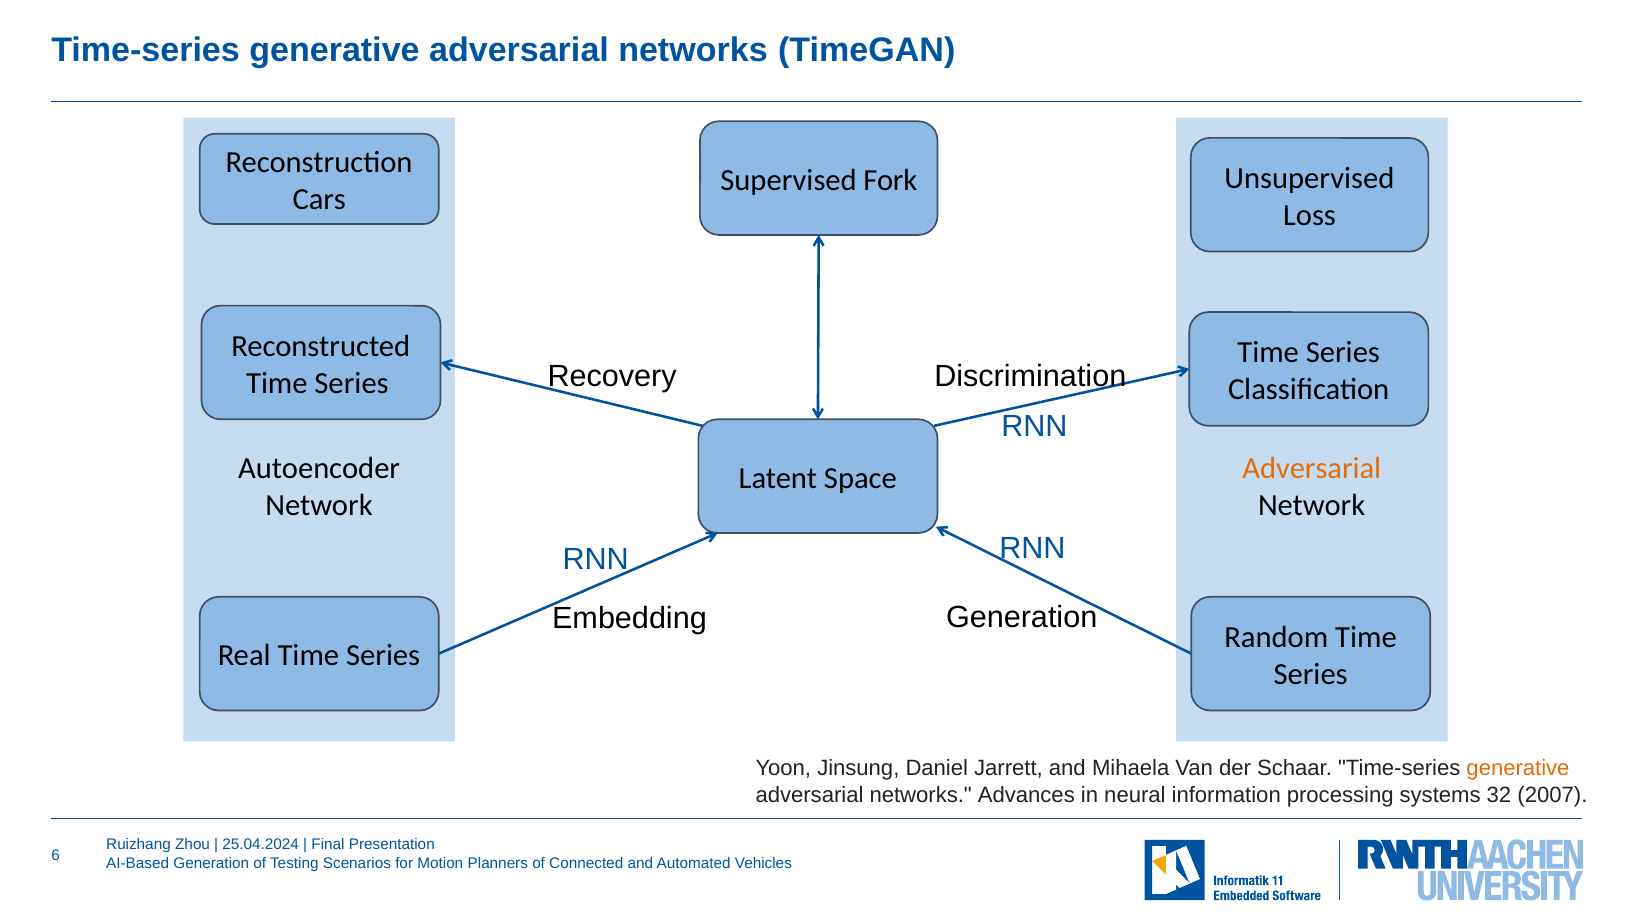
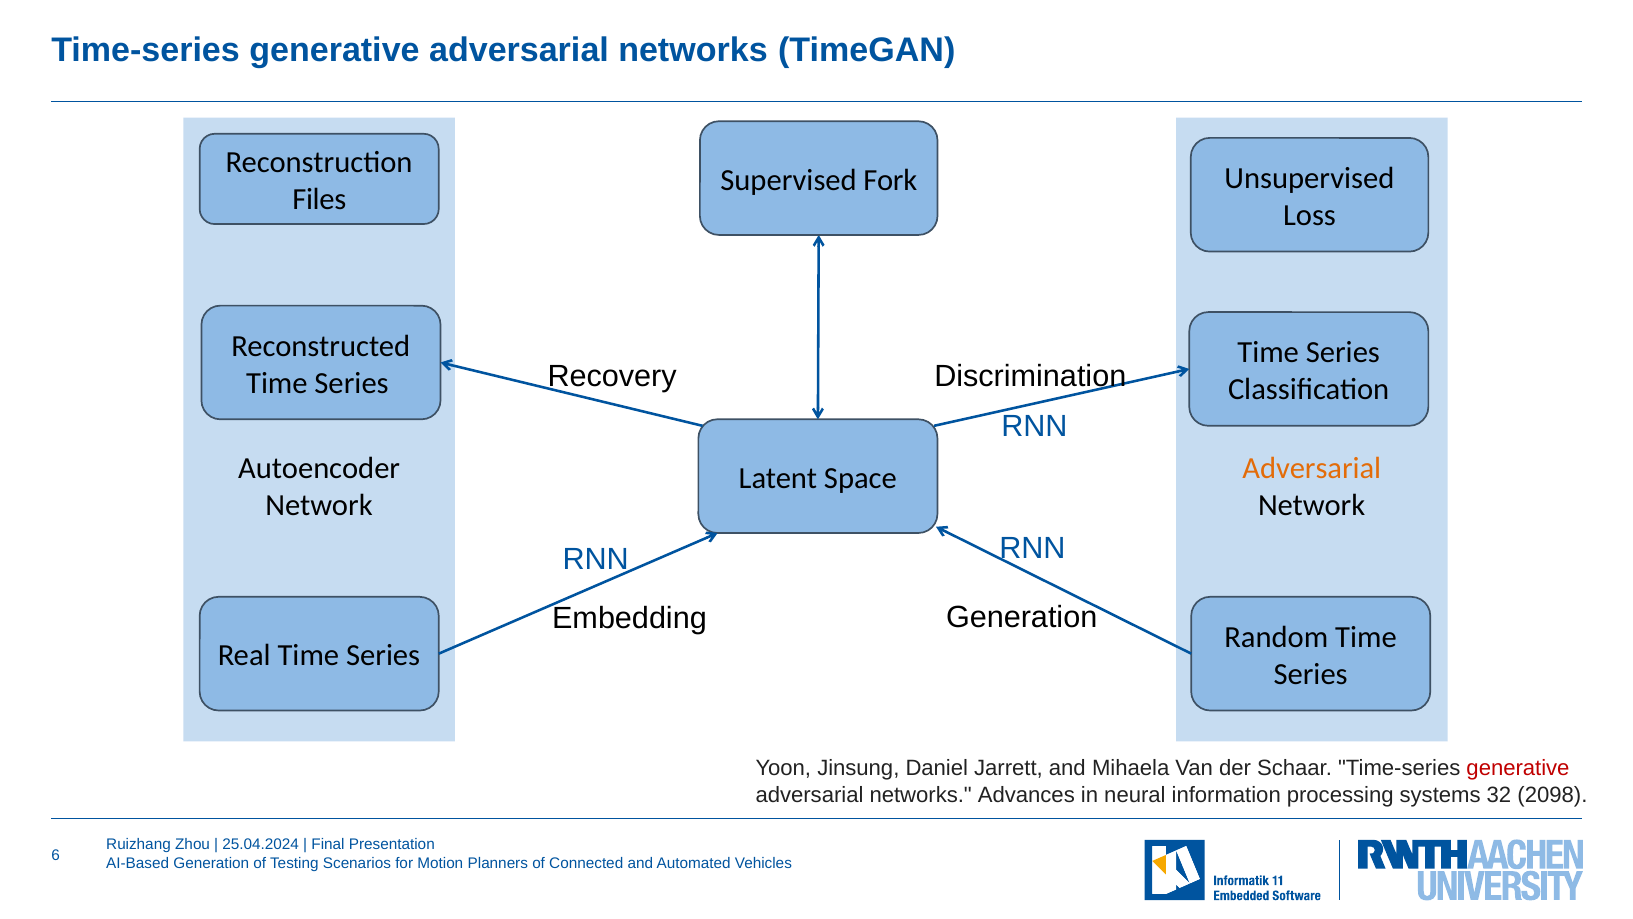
Cars: Cars -> Files
generative at (1518, 768) colour: orange -> red
2007: 2007 -> 2098
